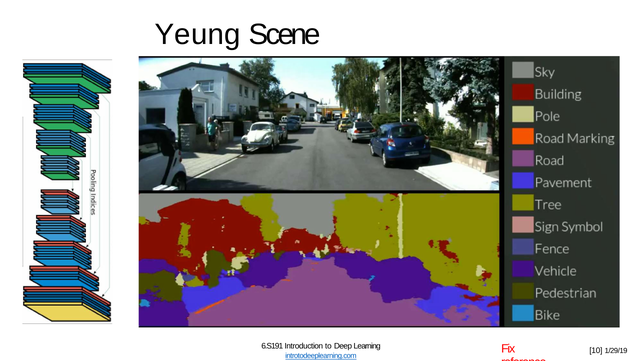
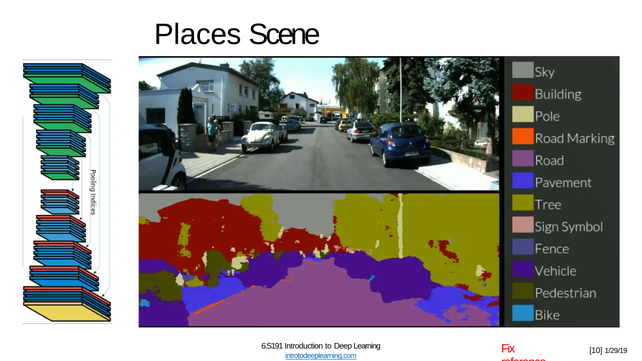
Yeung: Yeung -> Places
